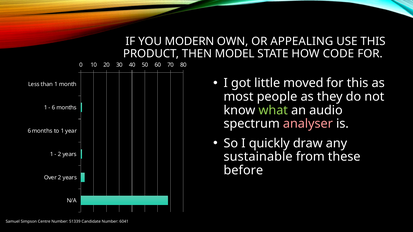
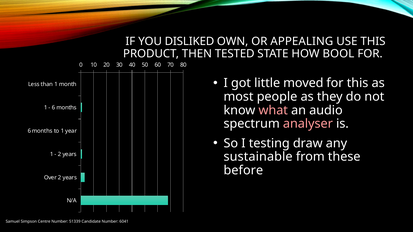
MODERN: MODERN -> DISLIKED
MODEL: MODEL -> TESTED
CODE: CODE -> BOOL
what colour: light green -> pink
quickly: quickly -> testing
